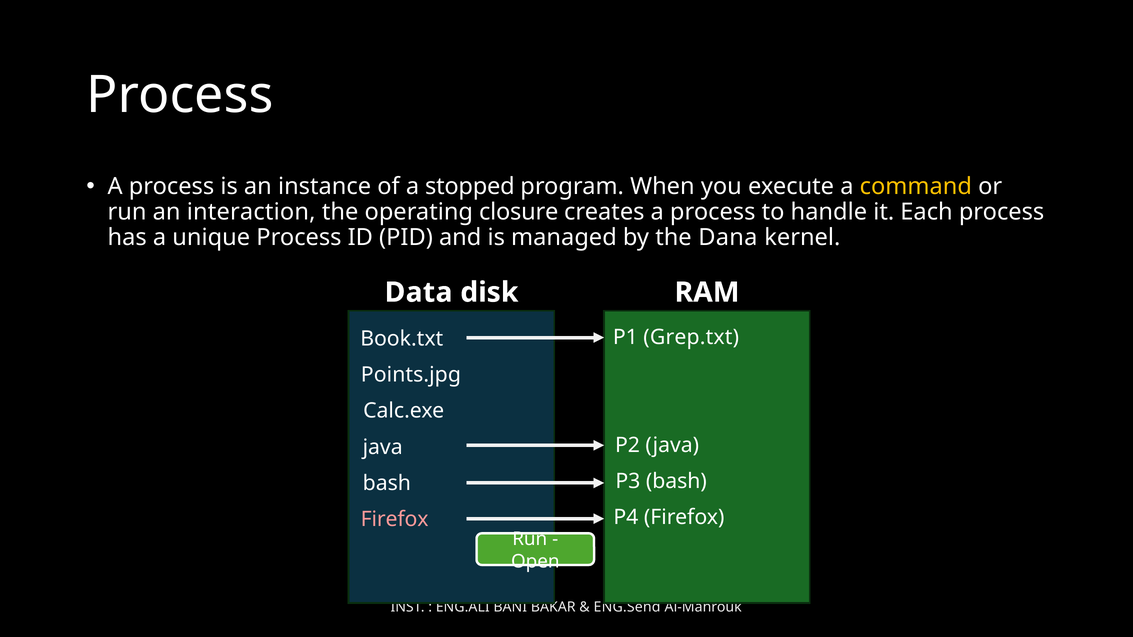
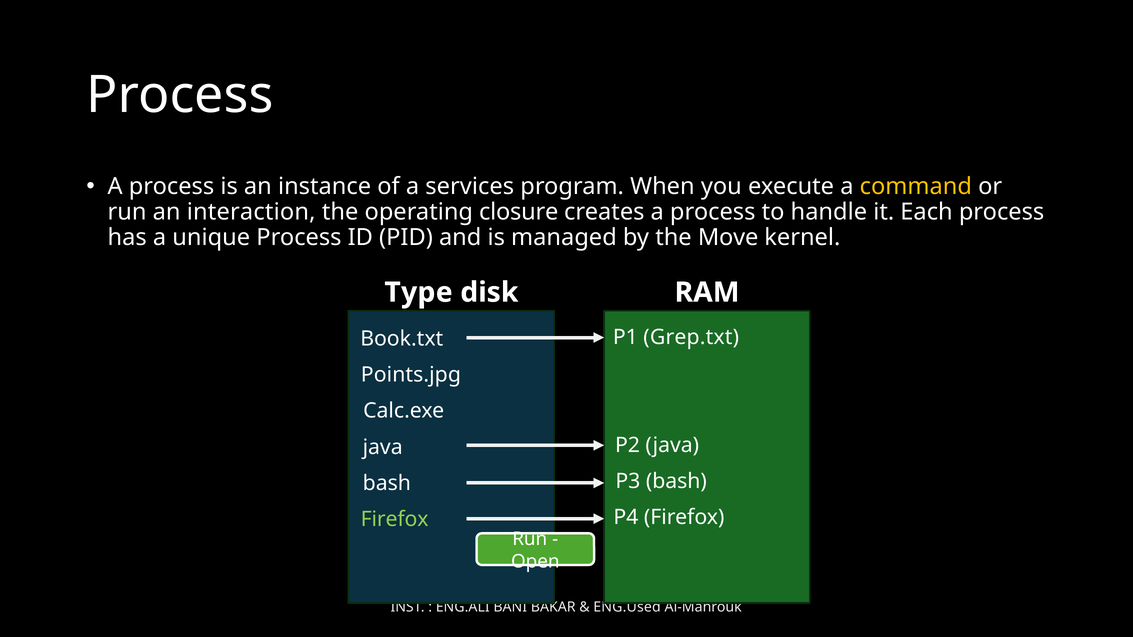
stopped: stopped -> services
Dana: Dana -> Move
Data: Data -> Type
Firefox at (395, 519) colour: pink -> light green
ENG.Send: ENG.Send -> ENG.Used
